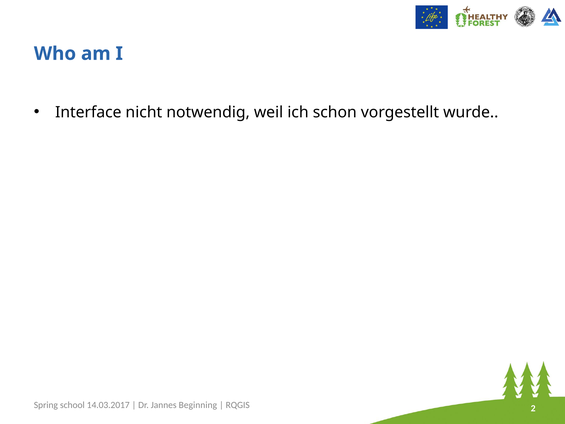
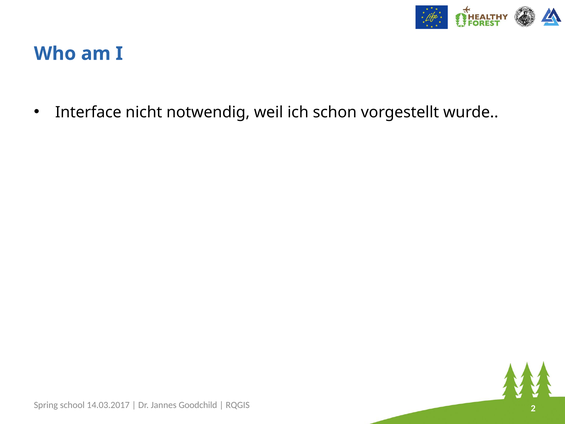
Beginning: Beginning -> Goodchild
